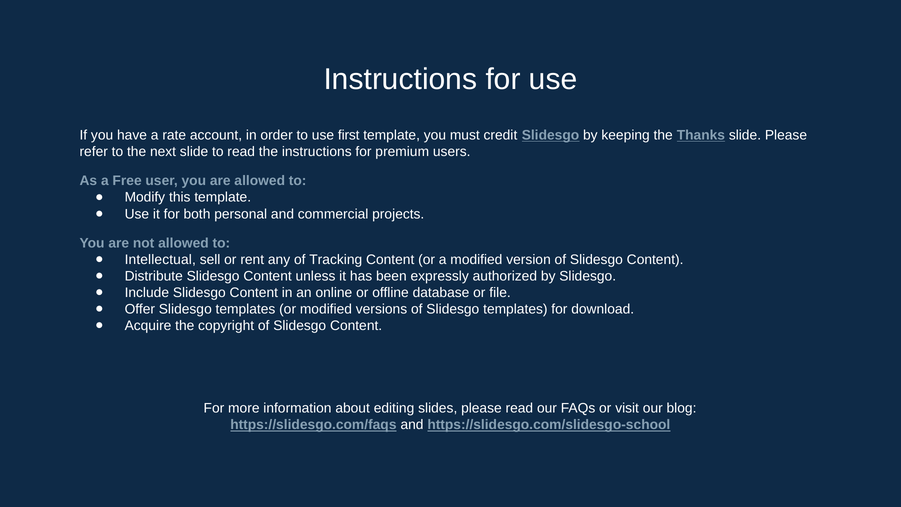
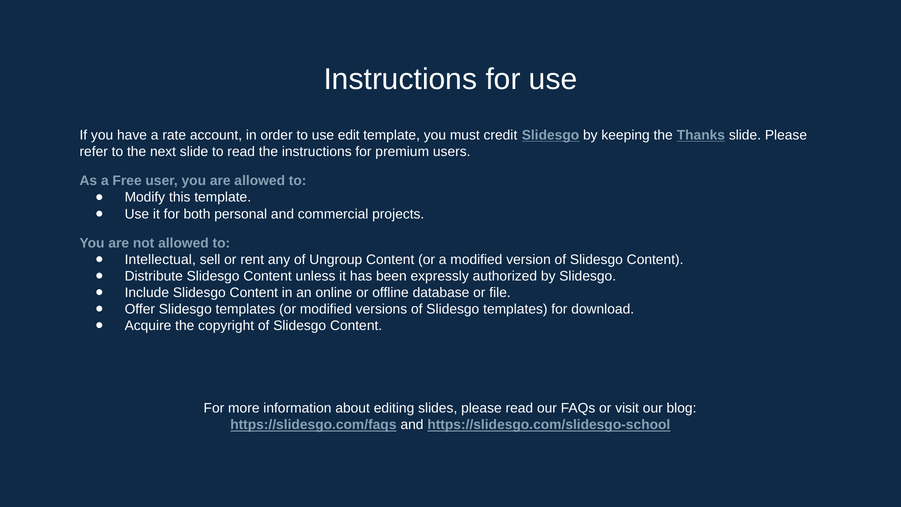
first: first -> edit
Tracking: Tracking -> Ungroup
